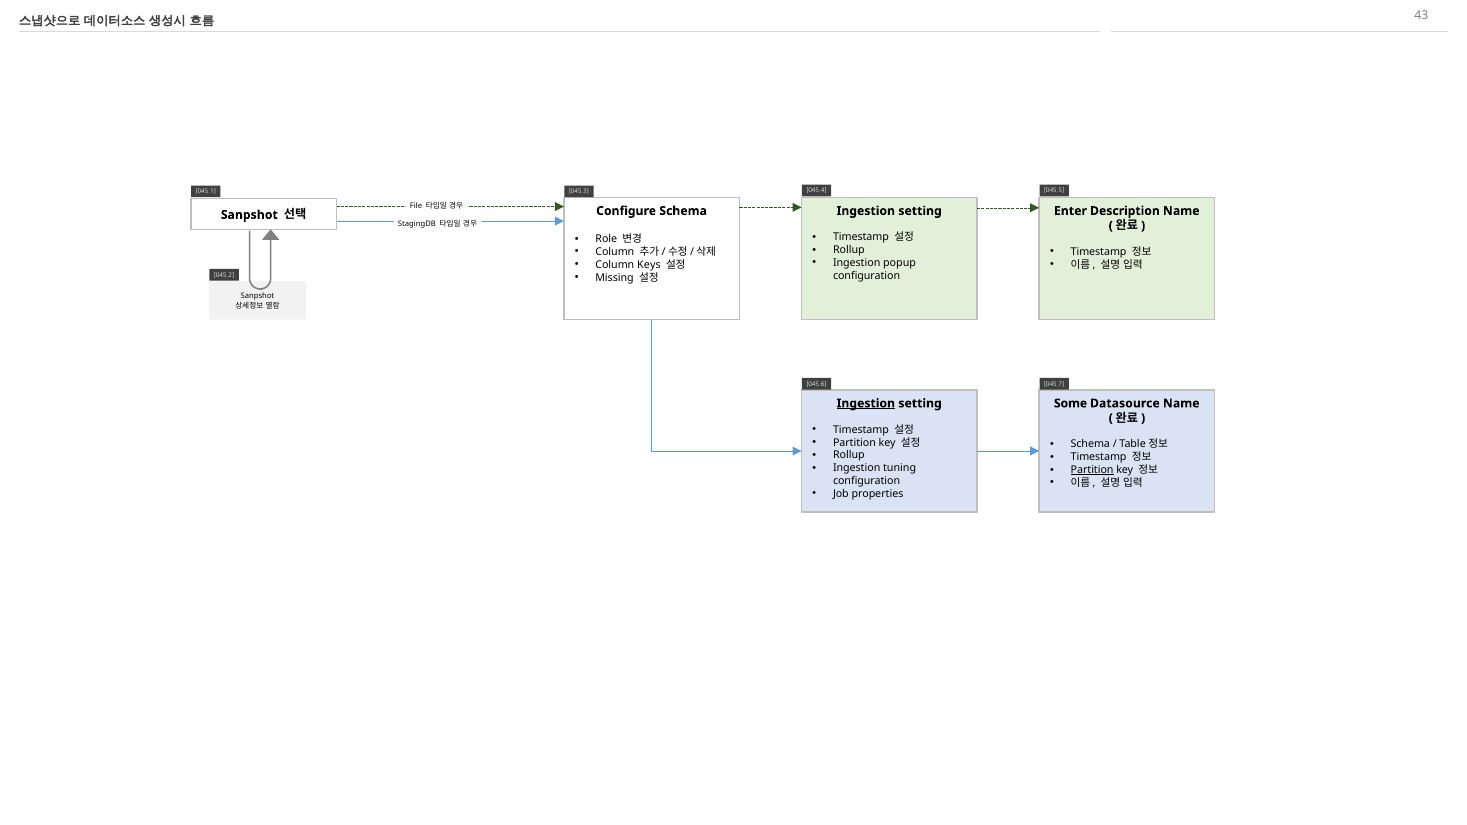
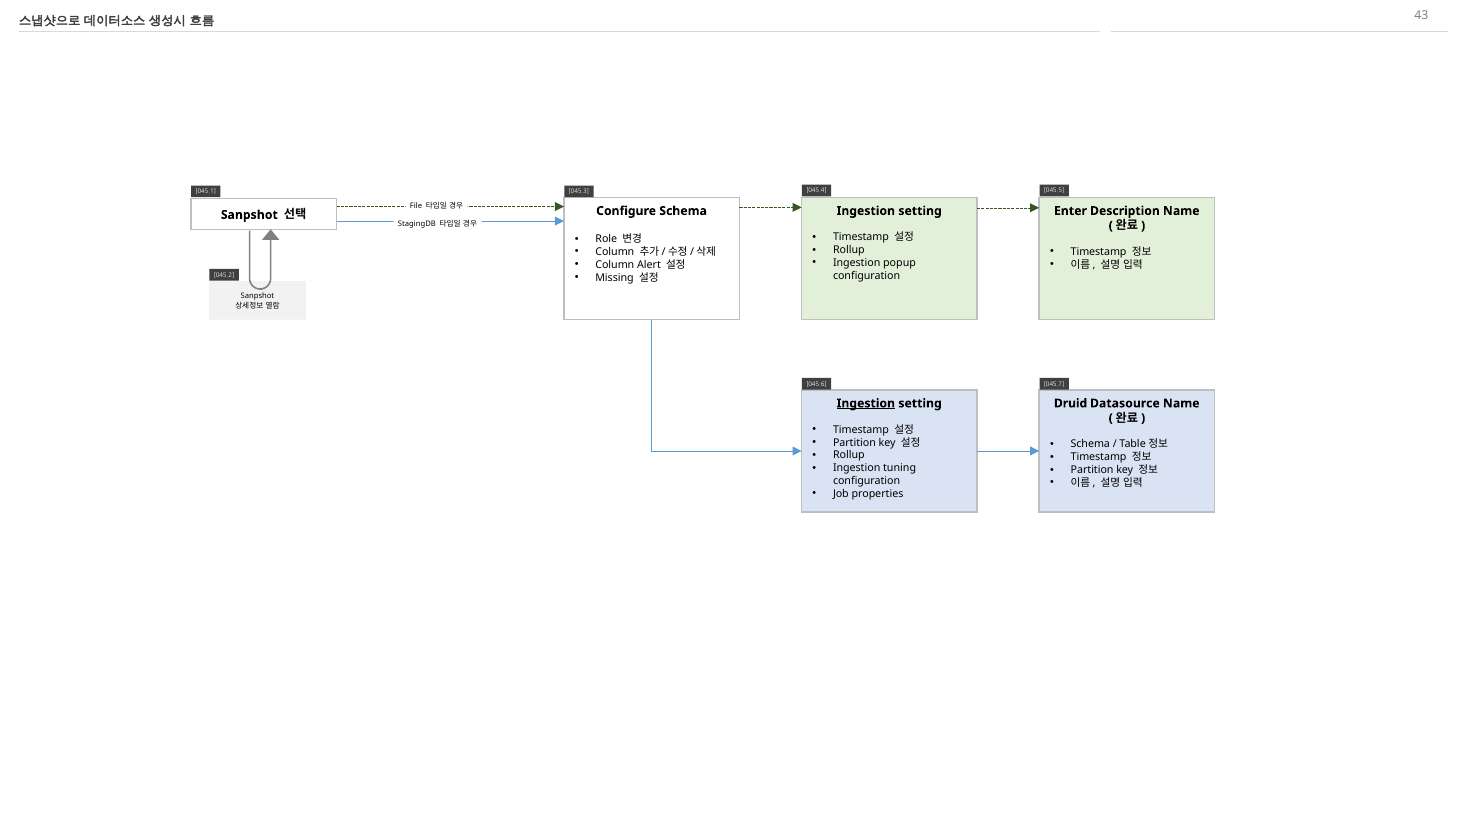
Keys: Keys -> Alert
Some: Some -> Druid
Partition at (1092, 470) underline: present -> none
